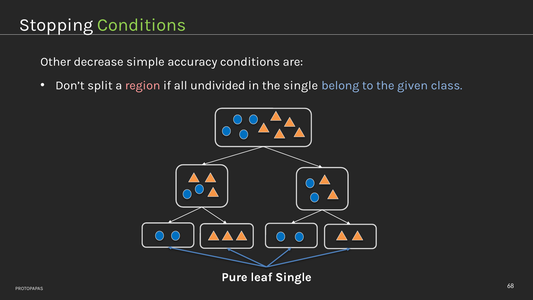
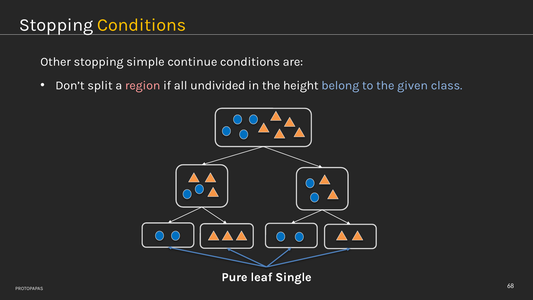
Conditions at (142, 25) colour: light green -> yellow
Other decrease: decrease -> stopping
accuracy: accuracy -> continue
the single: single -> height
